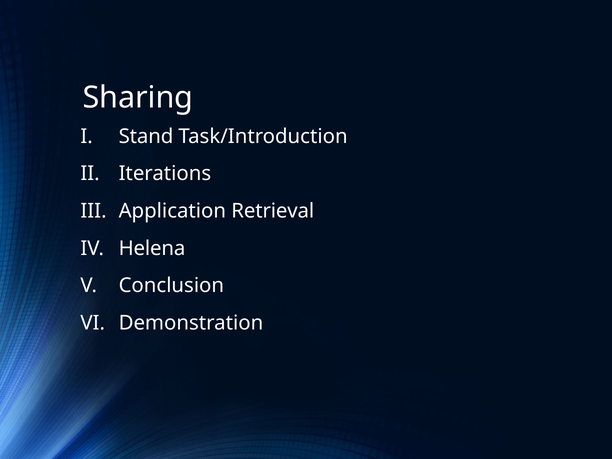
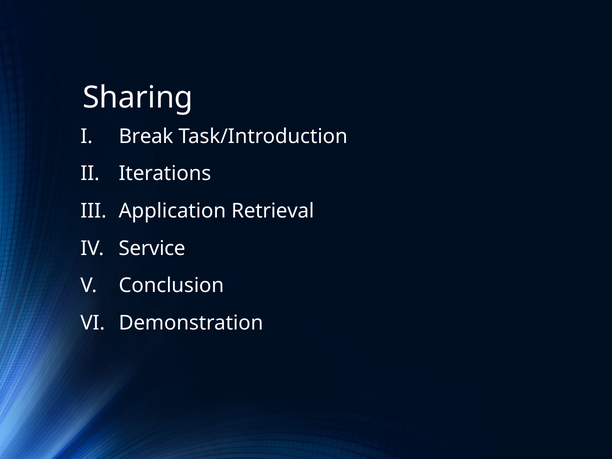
Stand: Stand -> Break
Helena: Helena -> Service
